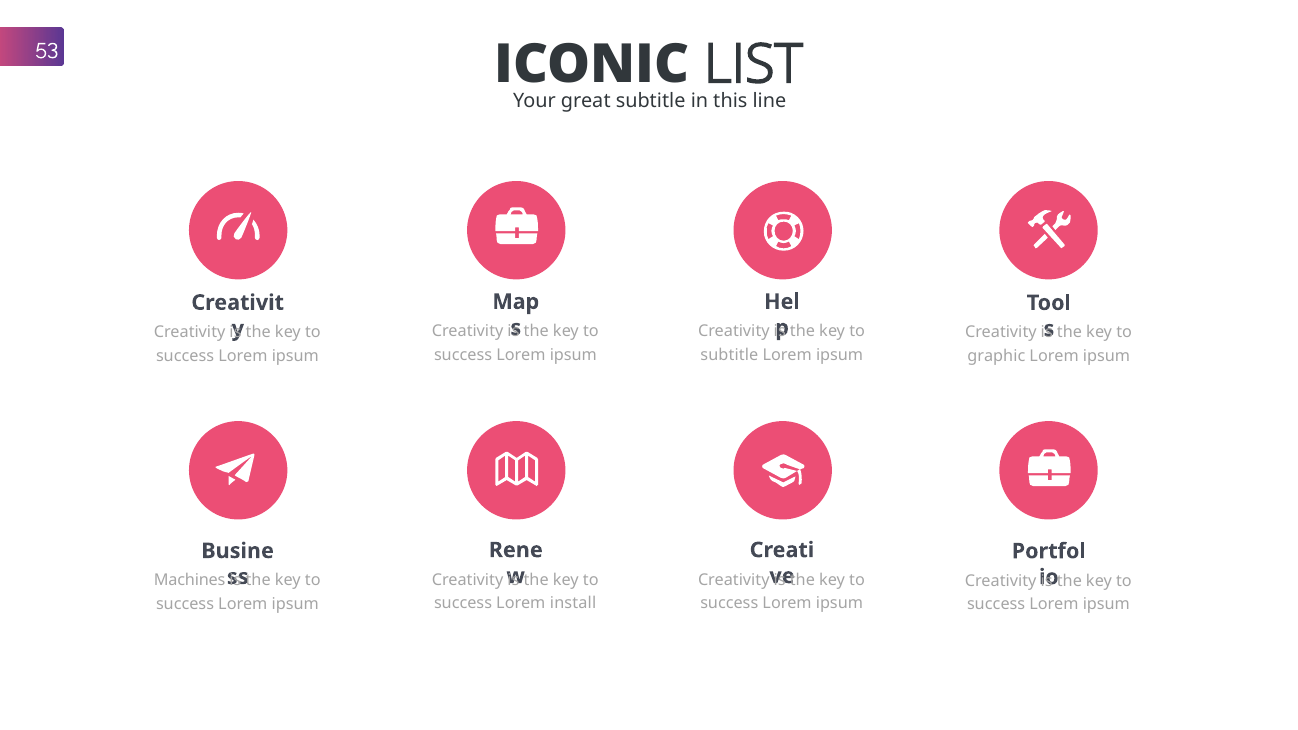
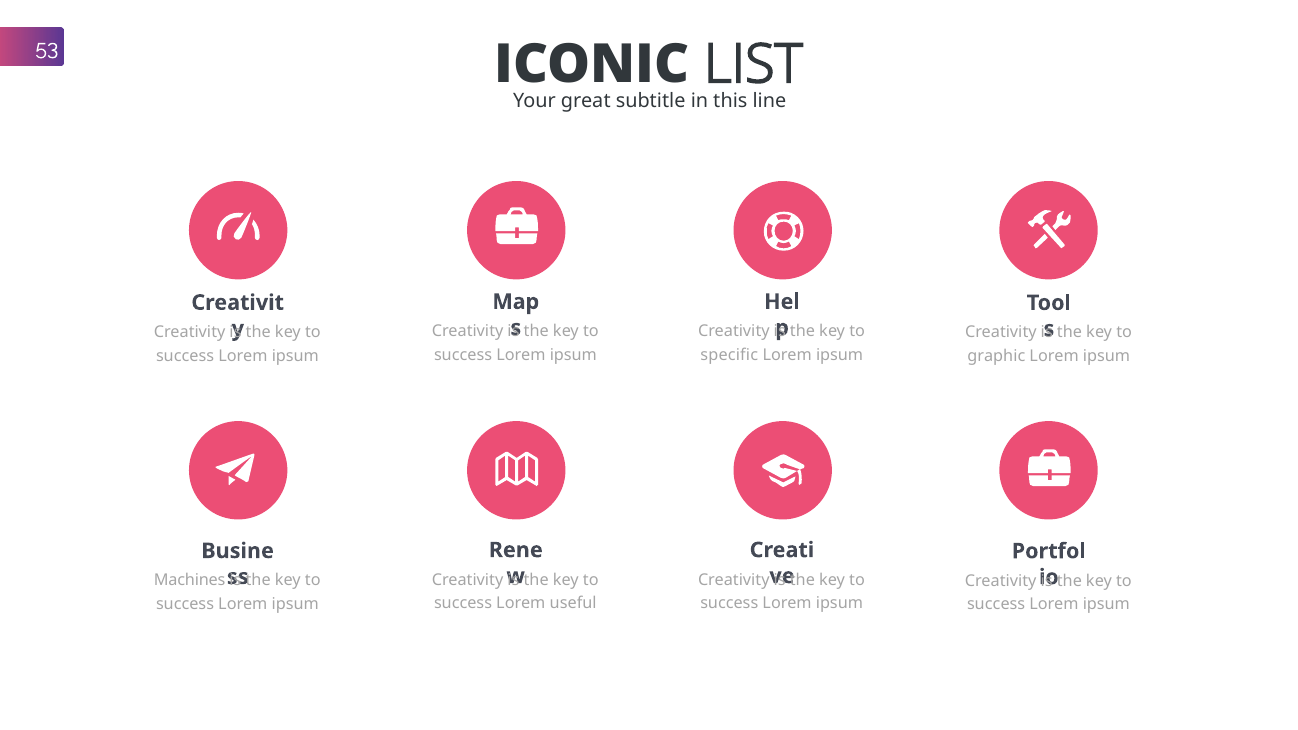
subtitle at (729, 355): subtitle -> specific
install: install -> useful
